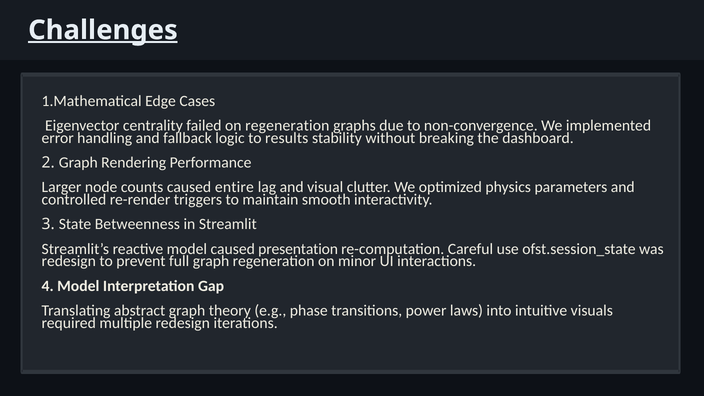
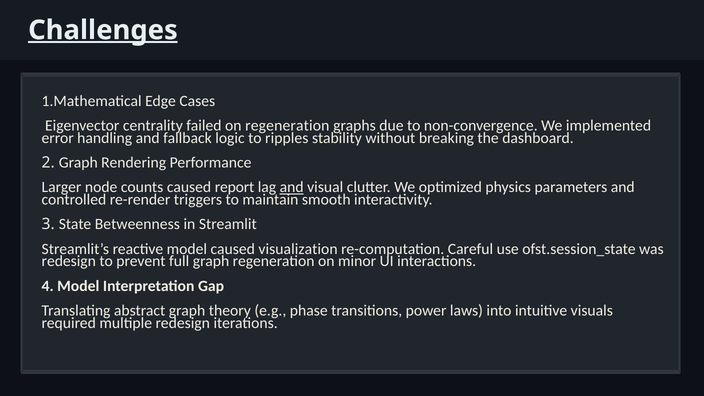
results: results -> ripples
entire: entire -> report
and at (292, 187) underline: none -> present
presentation: presentation -> visualization
